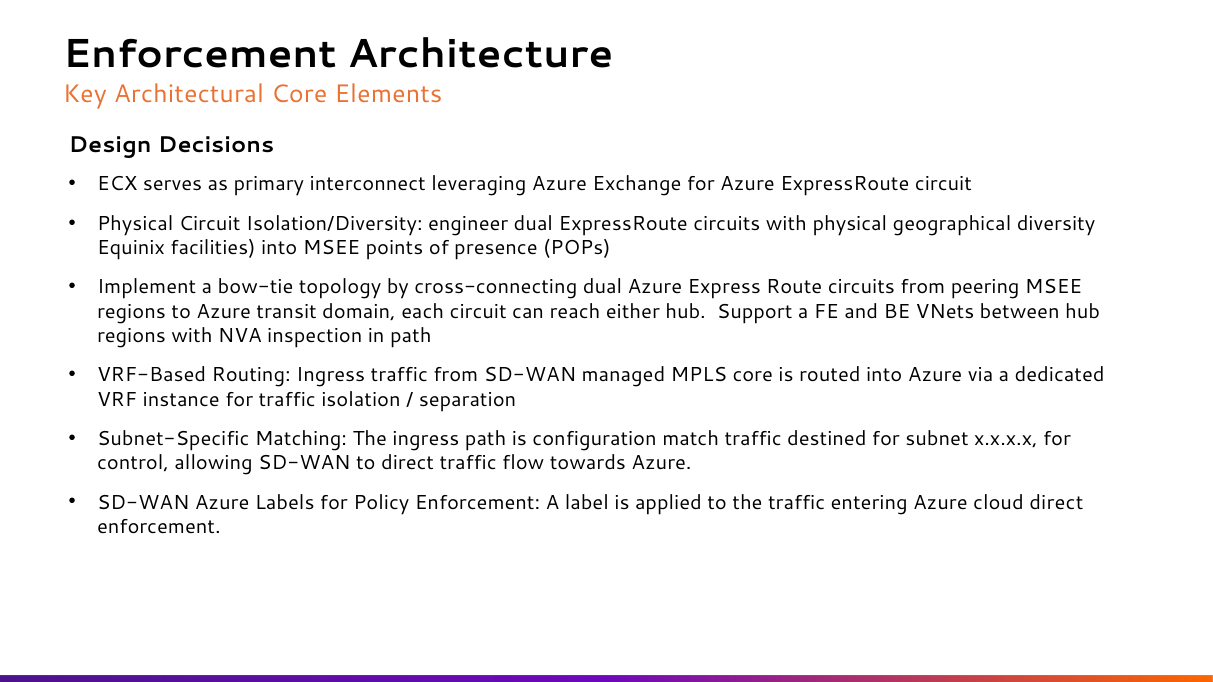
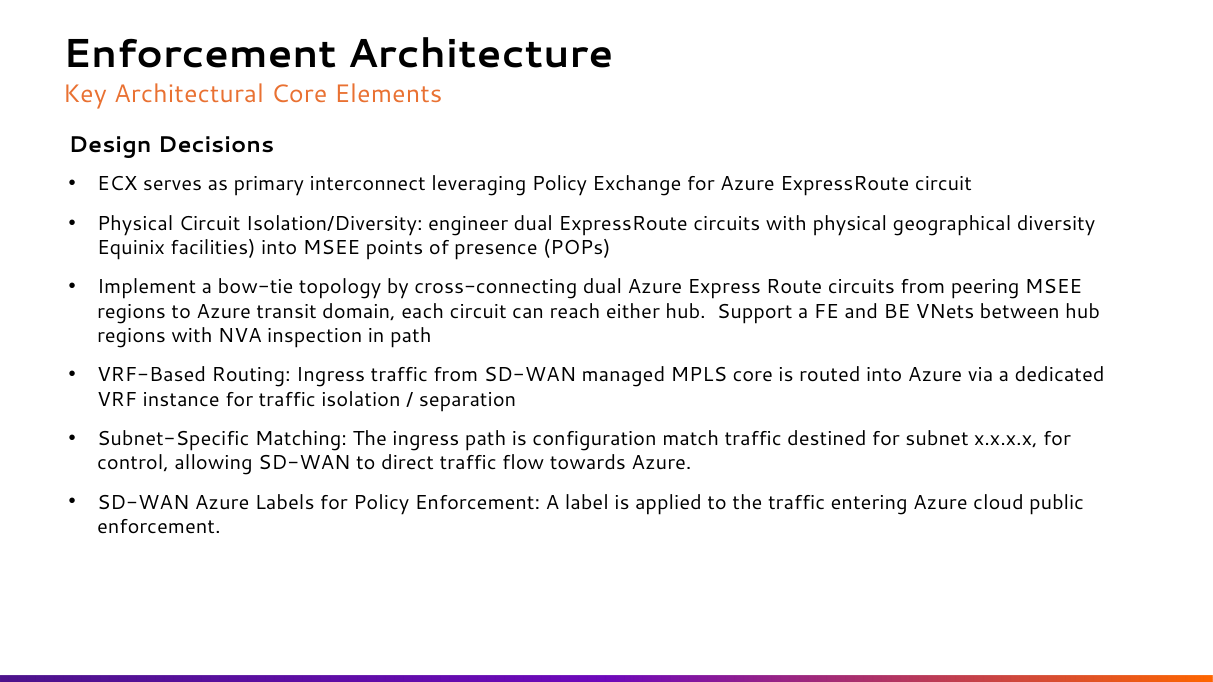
leveraging Azure: Azure -> Policy
cloud direct: direct -> public
